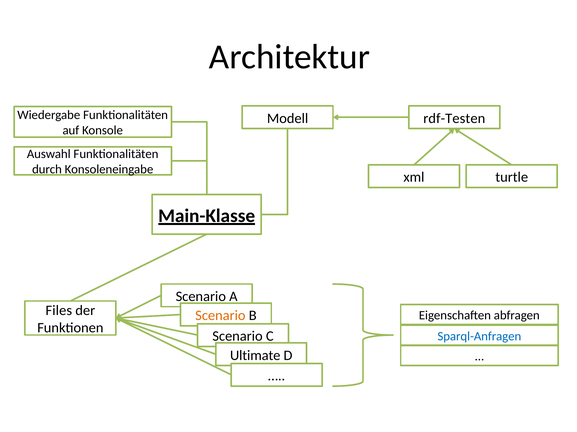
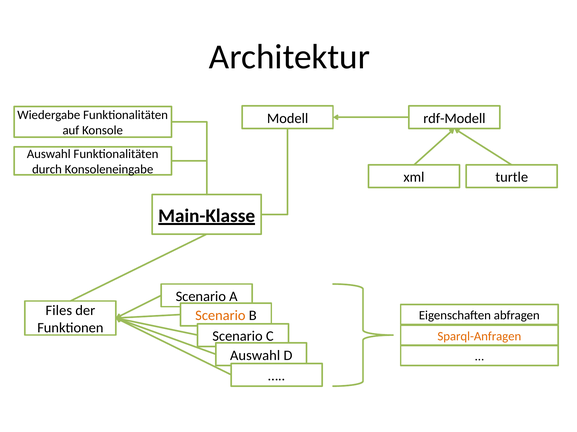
rdf-Testen: rdf-Testen -> rdf-Modell
Sparql-Anfragen colour: blue -> orange
Ultimate at (255, 356): Ultimate -> Auswahl
